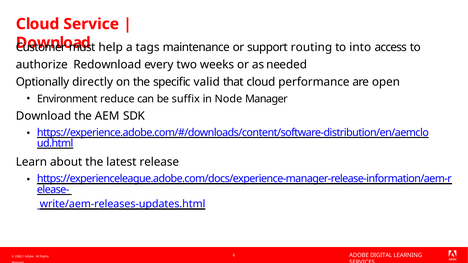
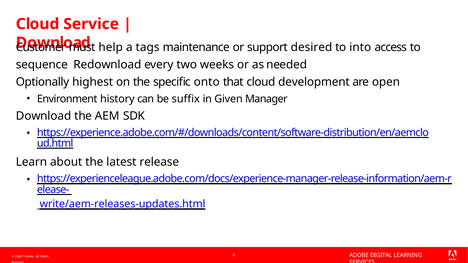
routing: routing -> desired
authorize: authorize -> sequence
directly: directly -> highest
valid: valid -> onto
performance: performance -> development
reduce: reduce -> history
Node: Node -> Given
